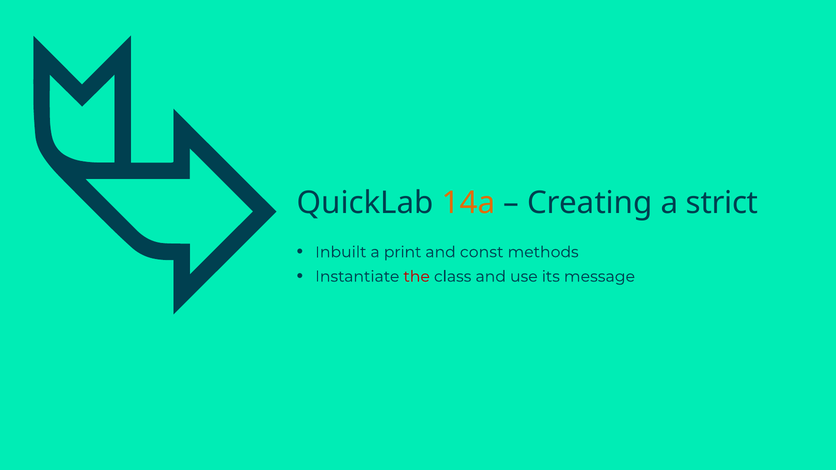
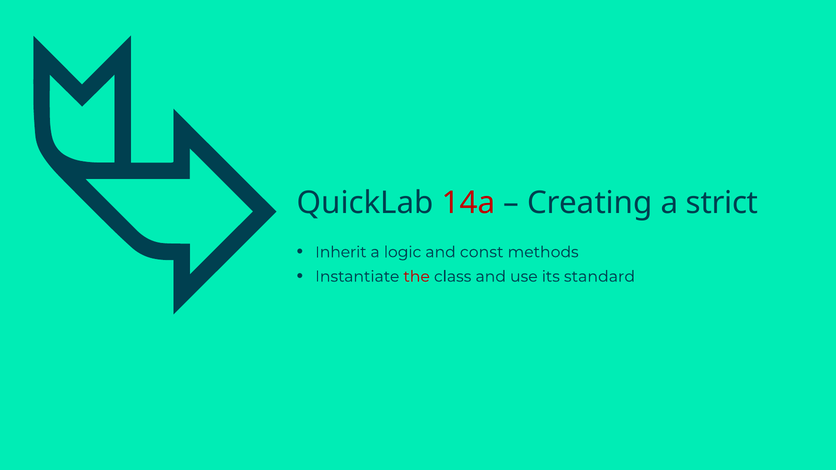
14a colour: orange -> red
Inbuilt: Inbuilt -> Inherit
print: print -> logic
message: message -> standard
